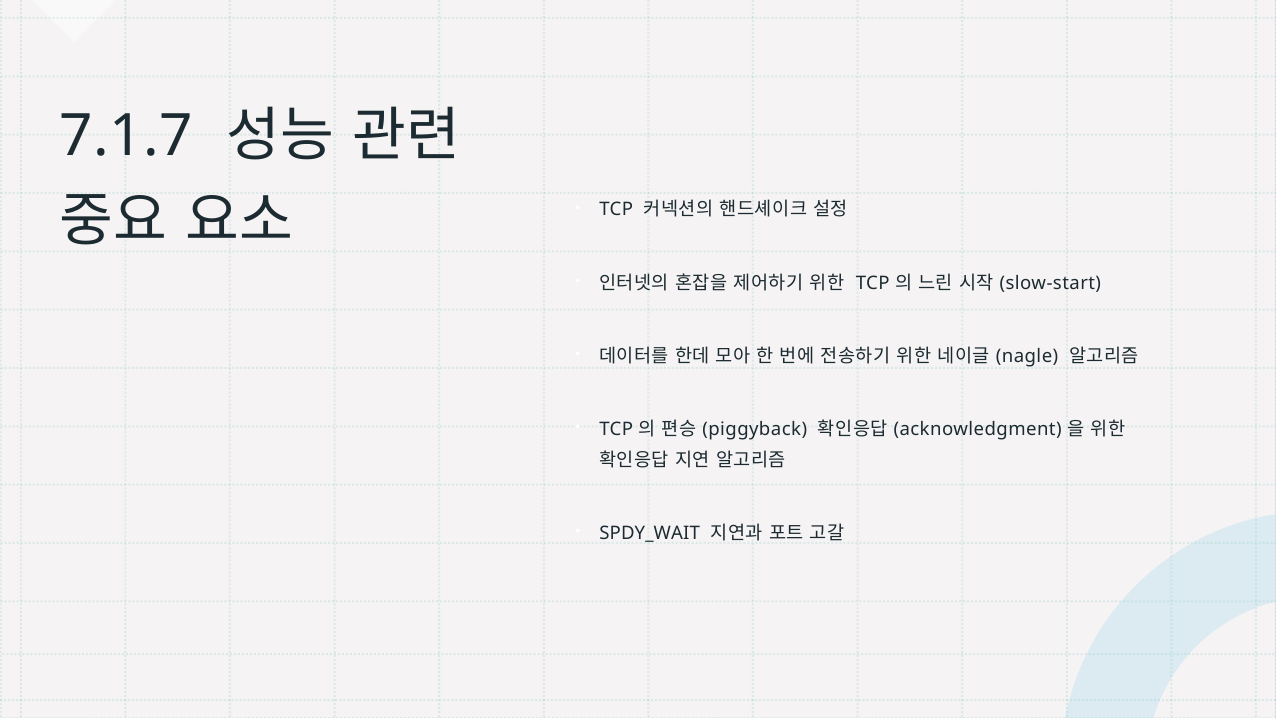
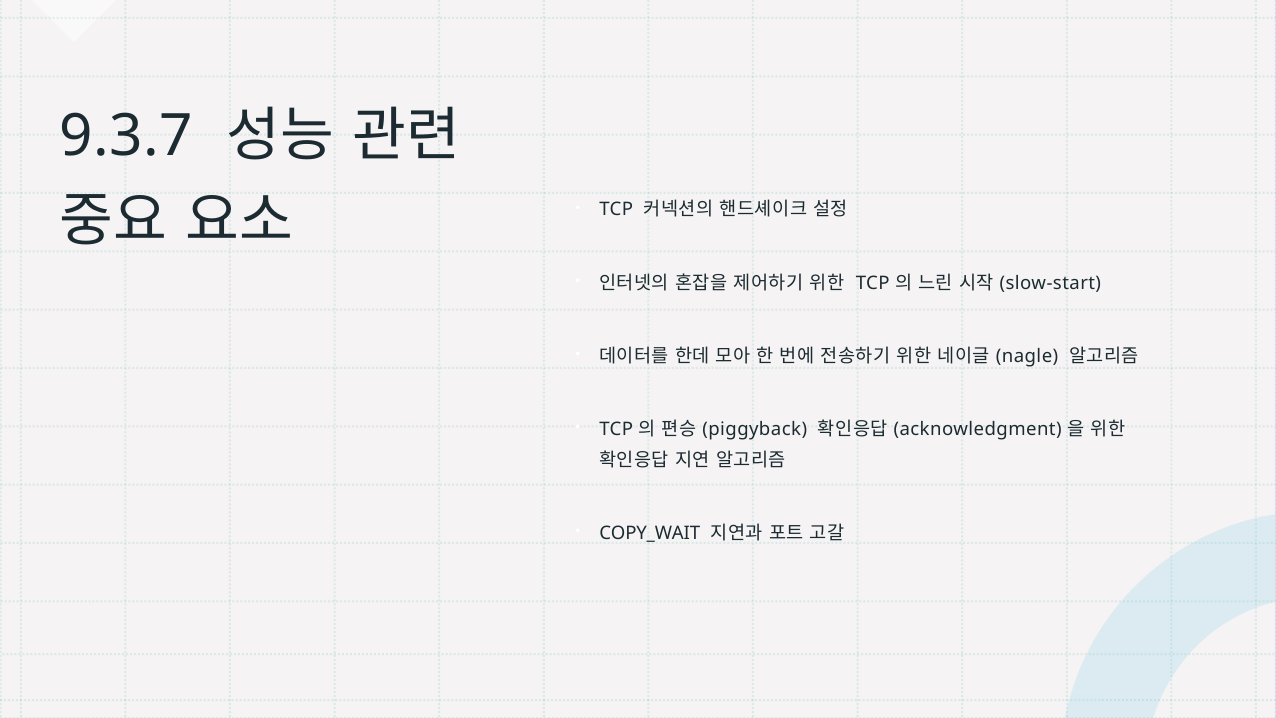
7.1.7: 7.1.7 -> 9.3.7
SPDY_WAIT: SPDY_WAIT -> COPY_WAIT
